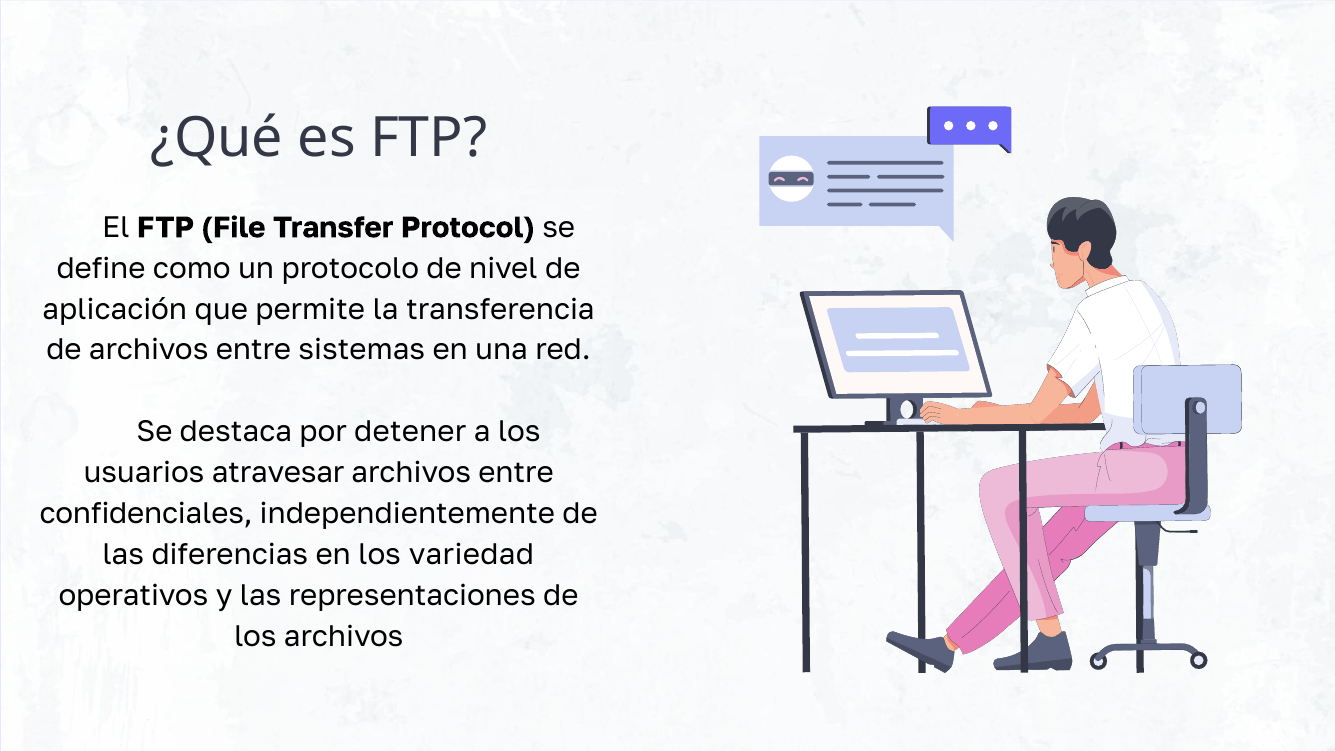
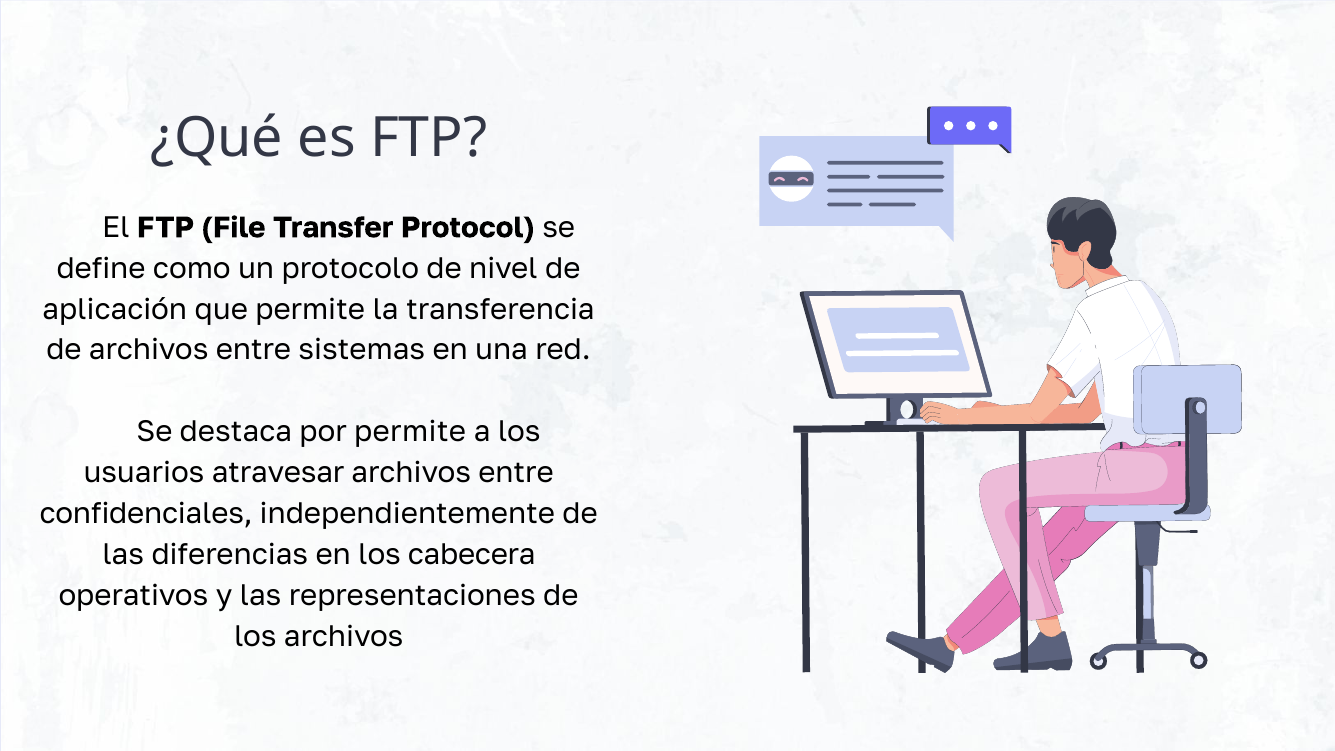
por detener: detener -> permite
variedad: variedad -> cabecera
